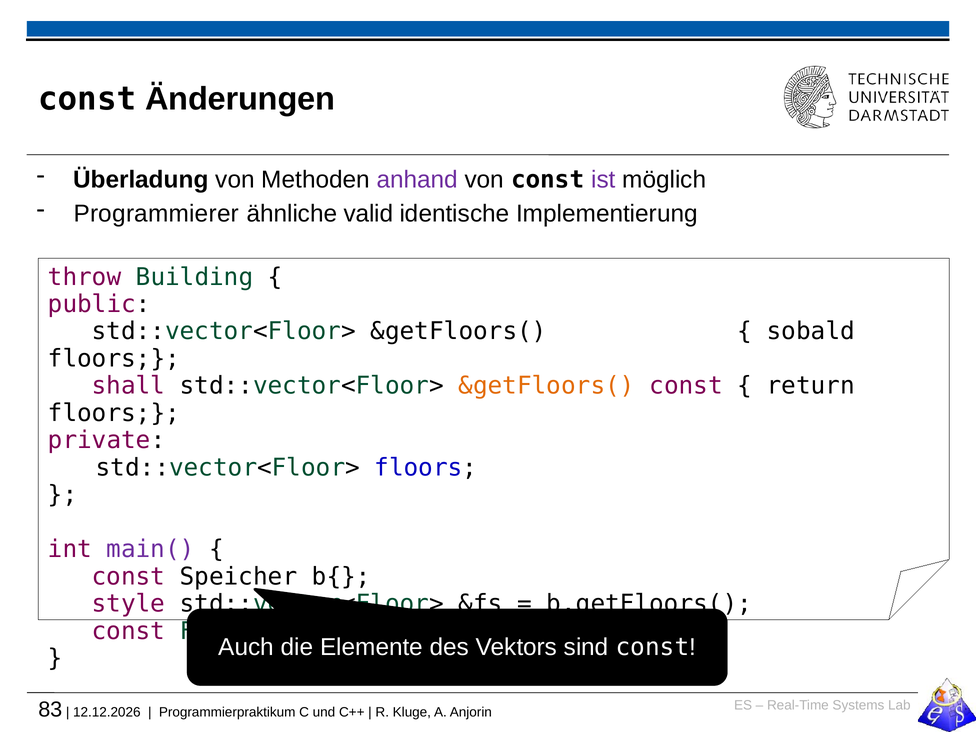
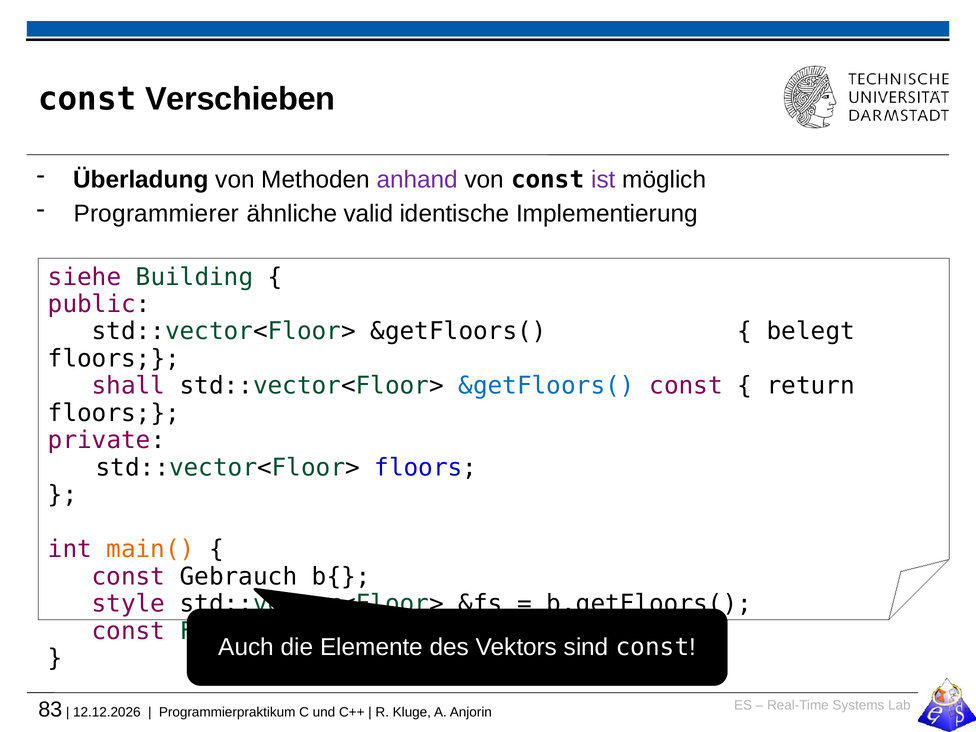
Änderungen: Änderungen -> Verschieben
throw: throw -> siehe
sobald: sobald -> belegt
&getFloors( at (546, 386) colour: orange -> blue
main( colour: purple -> orange
Speicher: Speicher -> Gebrauch
